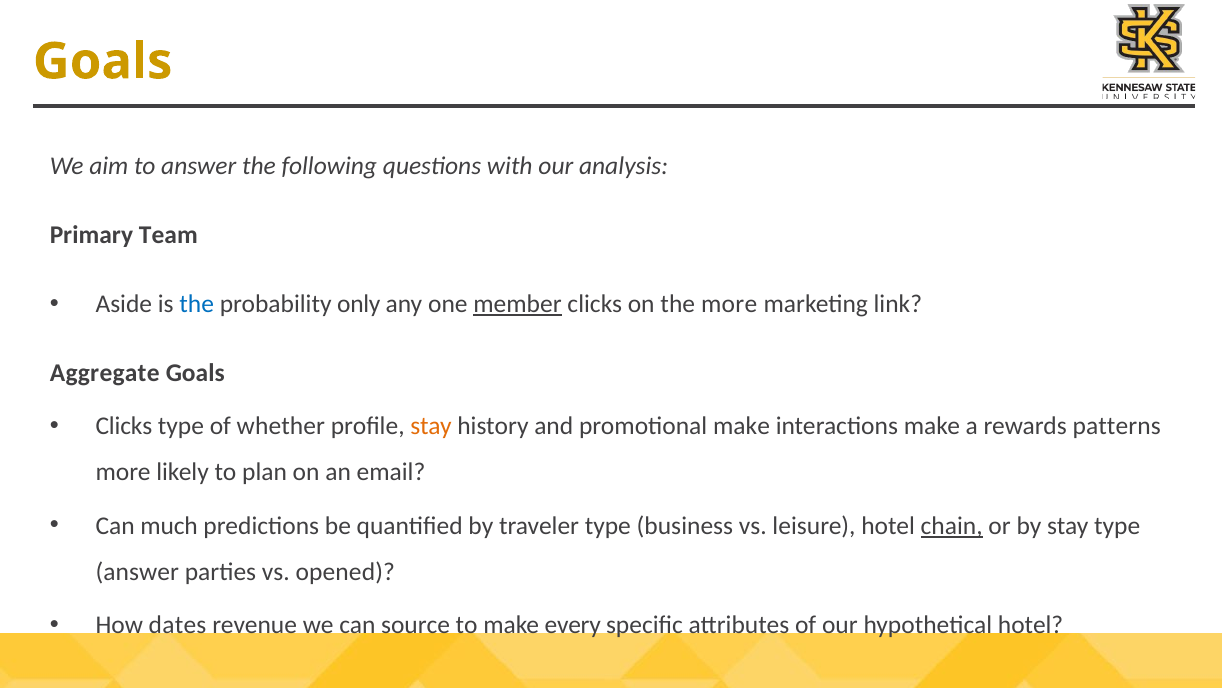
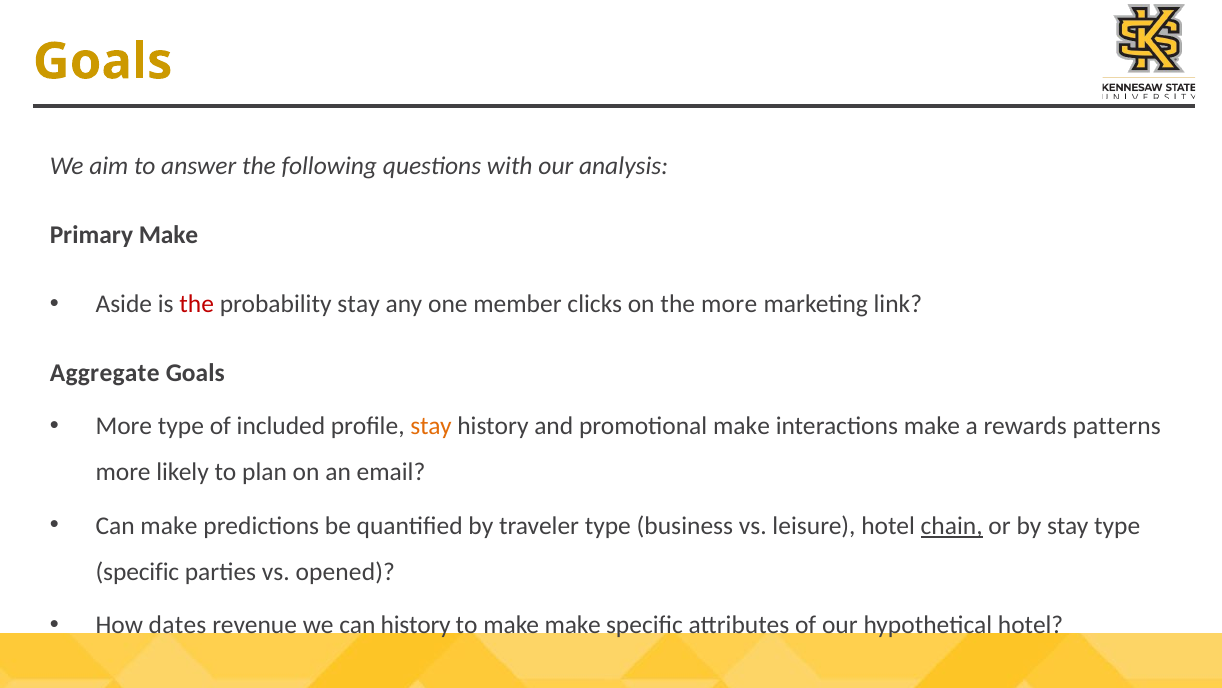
Primary Team: Team -> Make
the at (197, 304) colour: blue -> red
probability only: only -> stay
member underline: present -> none
Clicks at (124, 426): Clicks -> More
whether: whether -> included
Can much: much -> make
answer at (137, 571): answer -> specific
can source: source -> history
make every: every -> make
